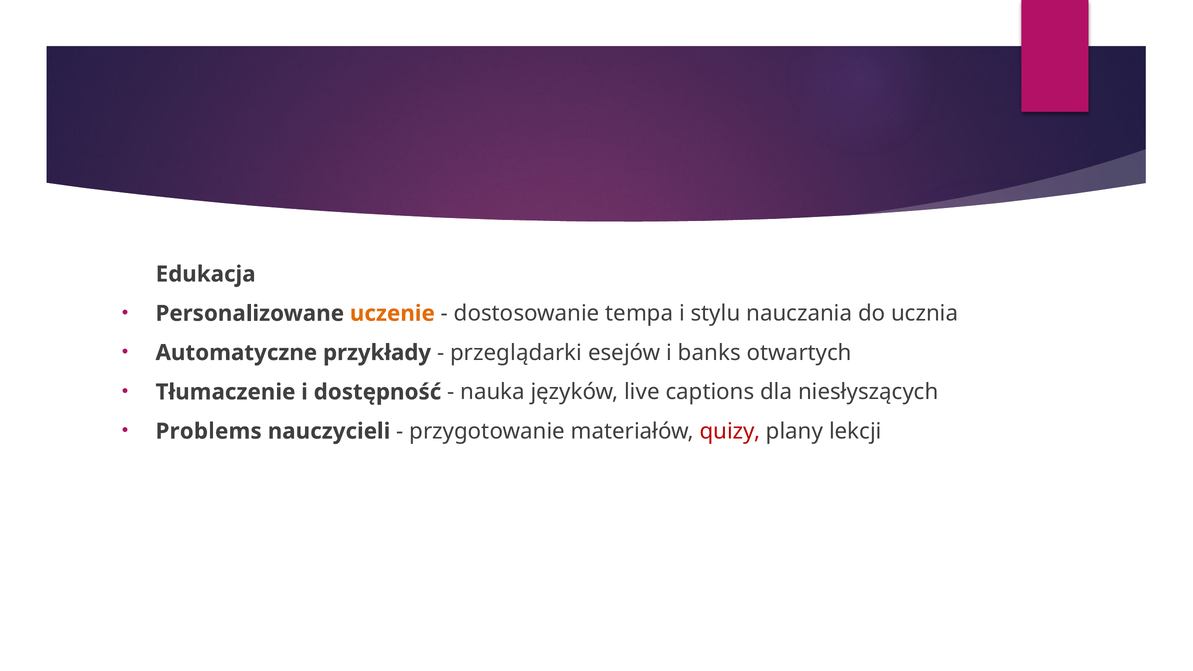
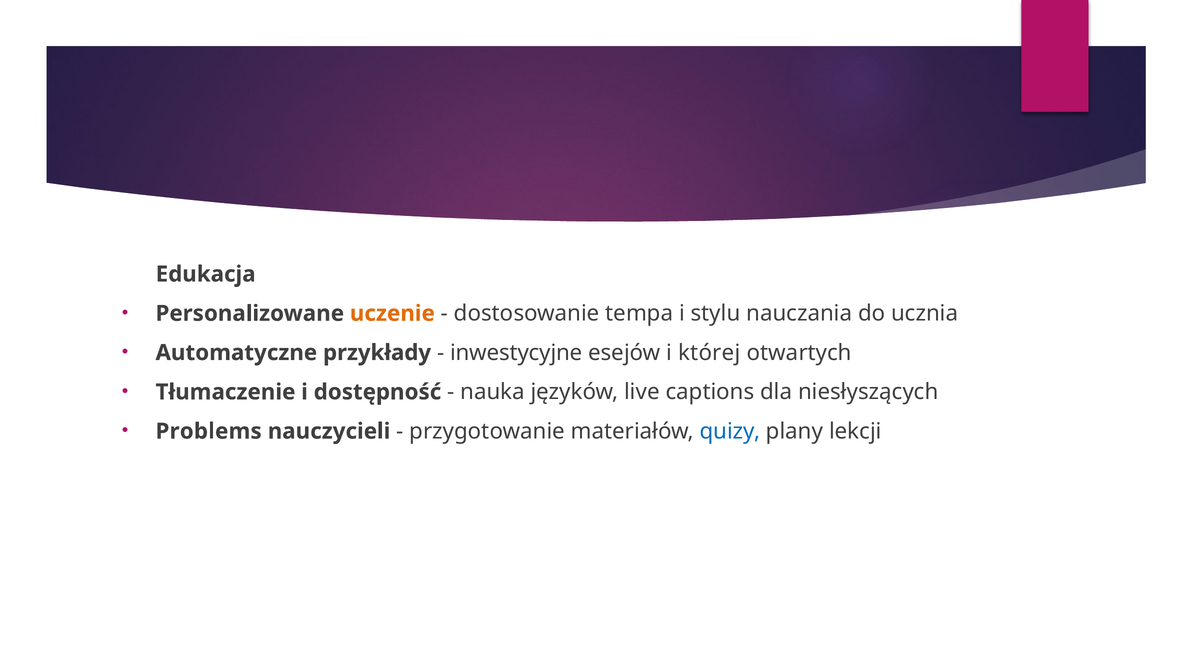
przeglądarki: przeglądarki -> inwestycyjne
banks: banks -> której
quizy colour: red -> blue
